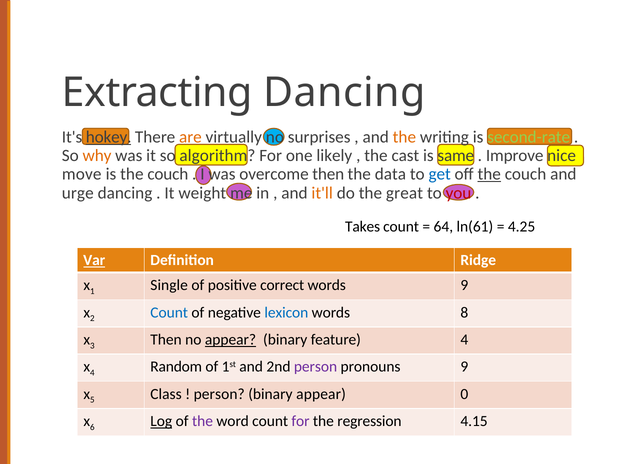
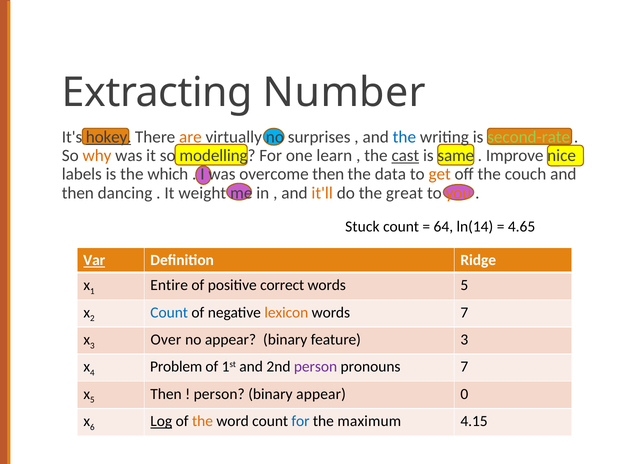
Extracting Dancing: Dancing -> Number
the at (404, 137) colour: orange -> blue
algorithm: algorithm -> modelling
likely: likely -> learn
cast underline: none -> present
move: move -> labels
is the couch: couch -> which
get colour: blue -> orange
the at (489, 174) underline: present -> none
urge at (78, 193): urge -> then
you colour: red -> orange
Takes: Takes -> Stuck
ln(61: ln(61 -> ln(14
4.25: 4.25 -> 4.65
Single: Single -> Entire
words 9: 9 -> 5
lexicon colour: blue -> orange
words 8: 8 -> 7
3 Then: Then -> Over
appear at (231, 339) underline: present -> none
feature 4: 4 -> 3
Random: Random -> Problem
pronouns 9: 9 -> 7
Class at (166, 394): Class -> Then
the at (203, 421) colour: purple -> orange
for at (301, 421) colour: purple -> blue
regression: regression -> maximum
